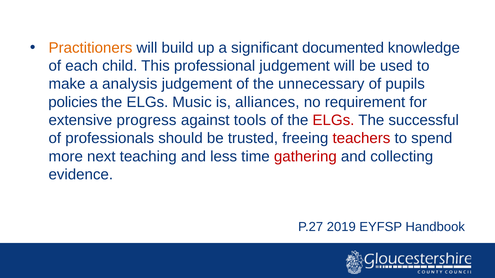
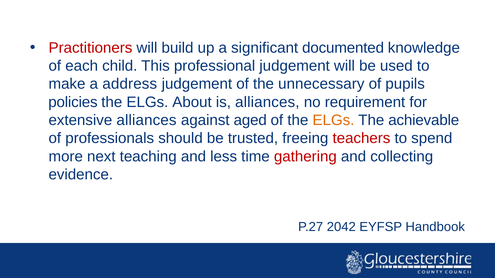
Practitioners colour: orange -> red
analysis: analysis -> address
Music: Music -> About
extensive progress: progress -> alliances
tools: tools -> aged
ELGs at (333, 120) colour: red -> orange
successful: successful -> achievable
2019: 2019 -> 2042
